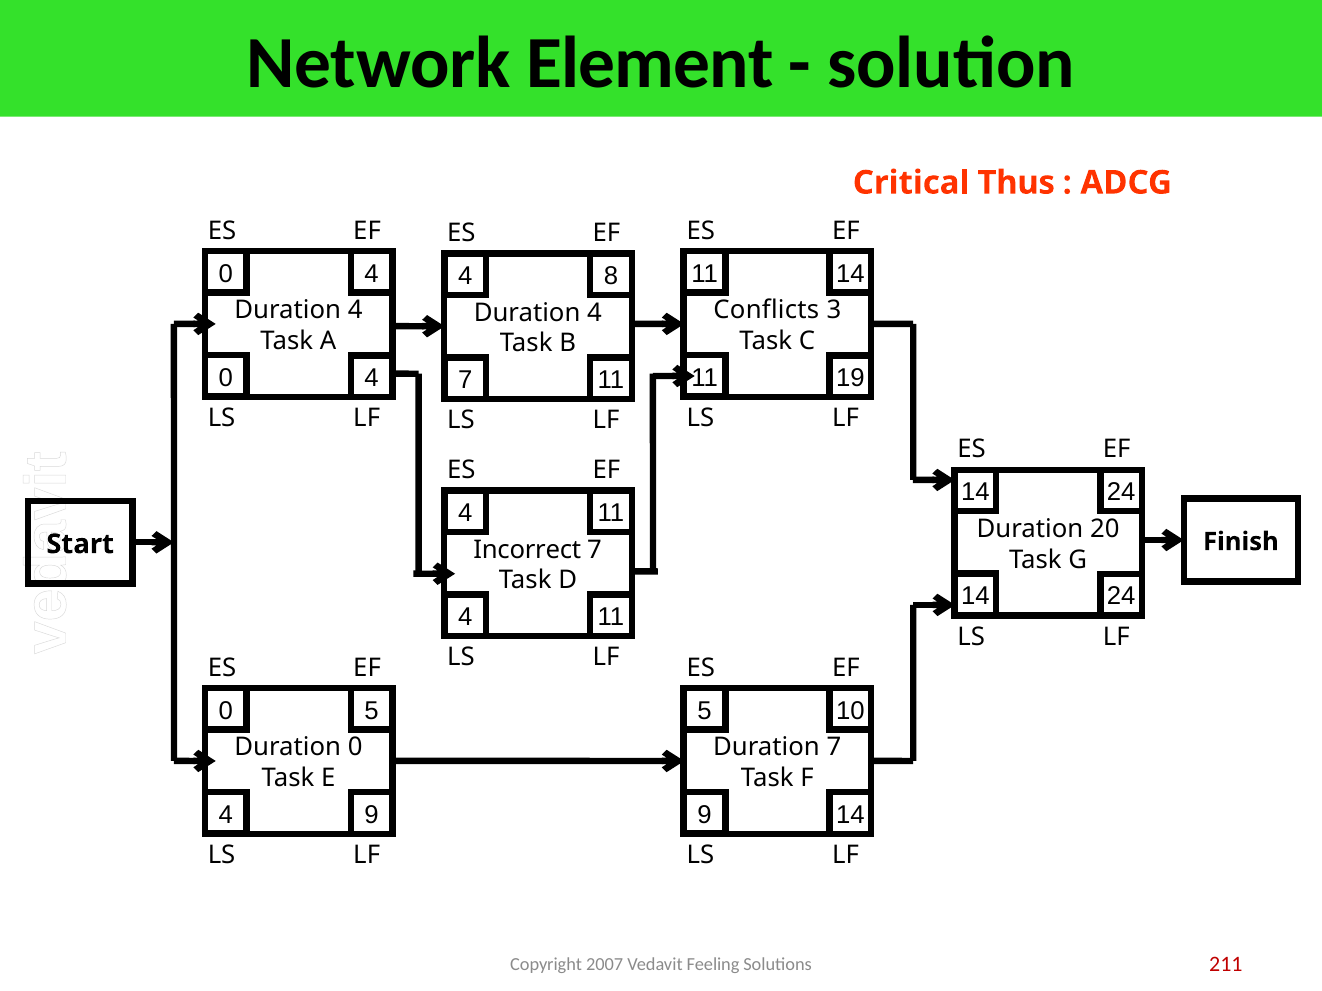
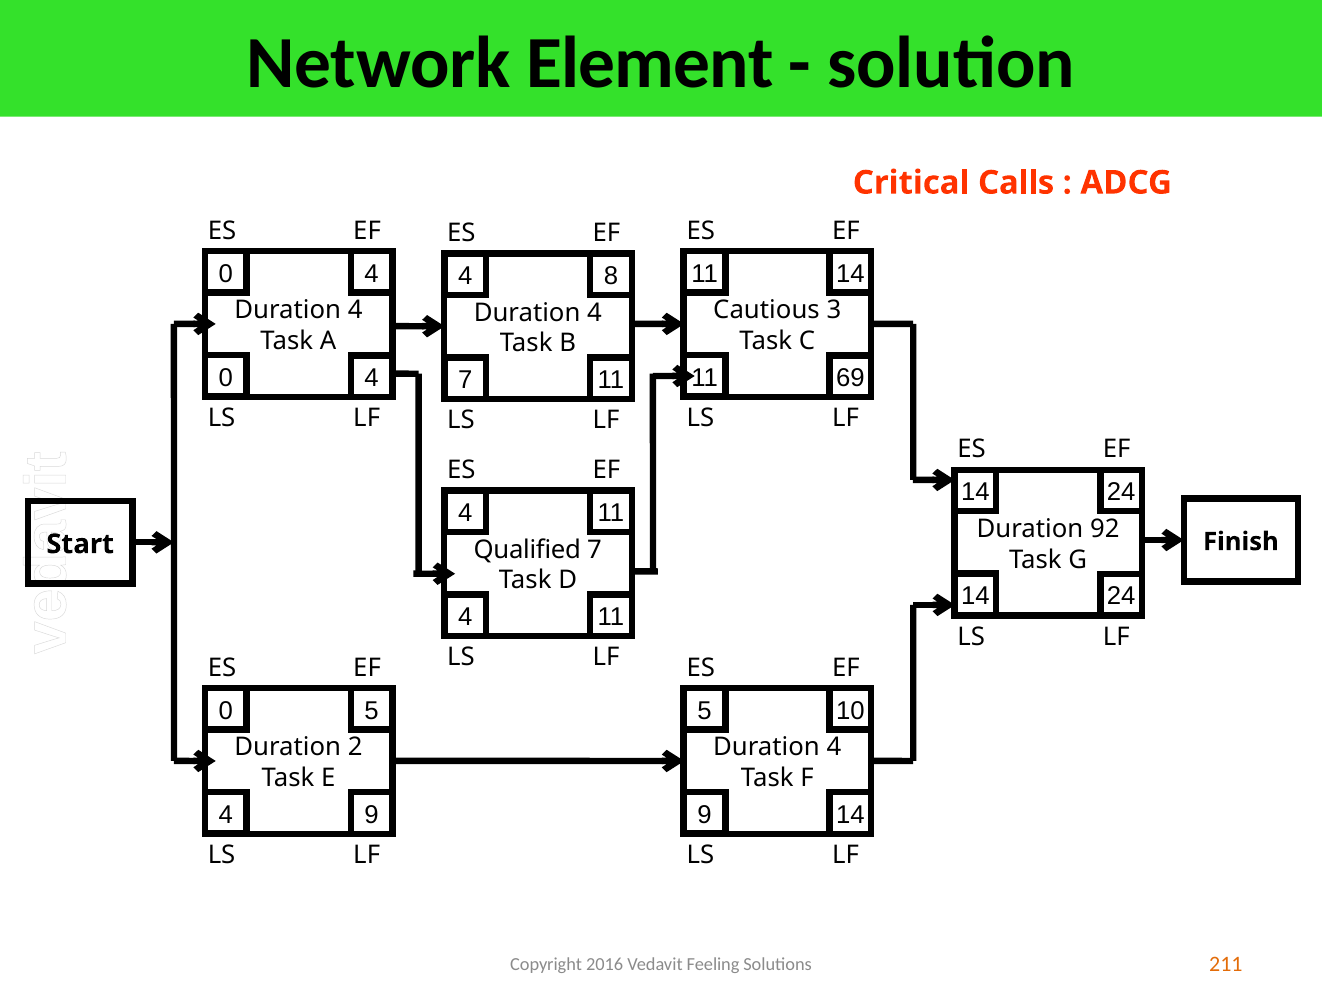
Thus: Thus -> Calls
Conflicts: Conflicts -> Cautious
19: 19 -> 69
20: 20 -> 92
Incorrect: Incorrect -> Qualified
Duration 0: 0 -> 2
7 at (834, 748): 7 -> 4
2007: 2007 -> 2016
211 colour: red -> orange
